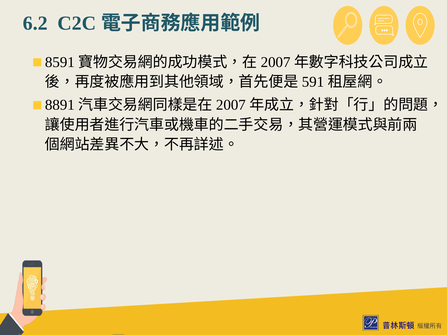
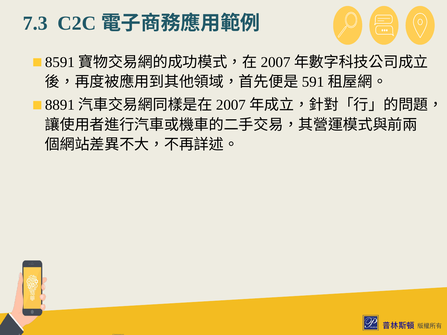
6.2: 6.2 -> 7.3
